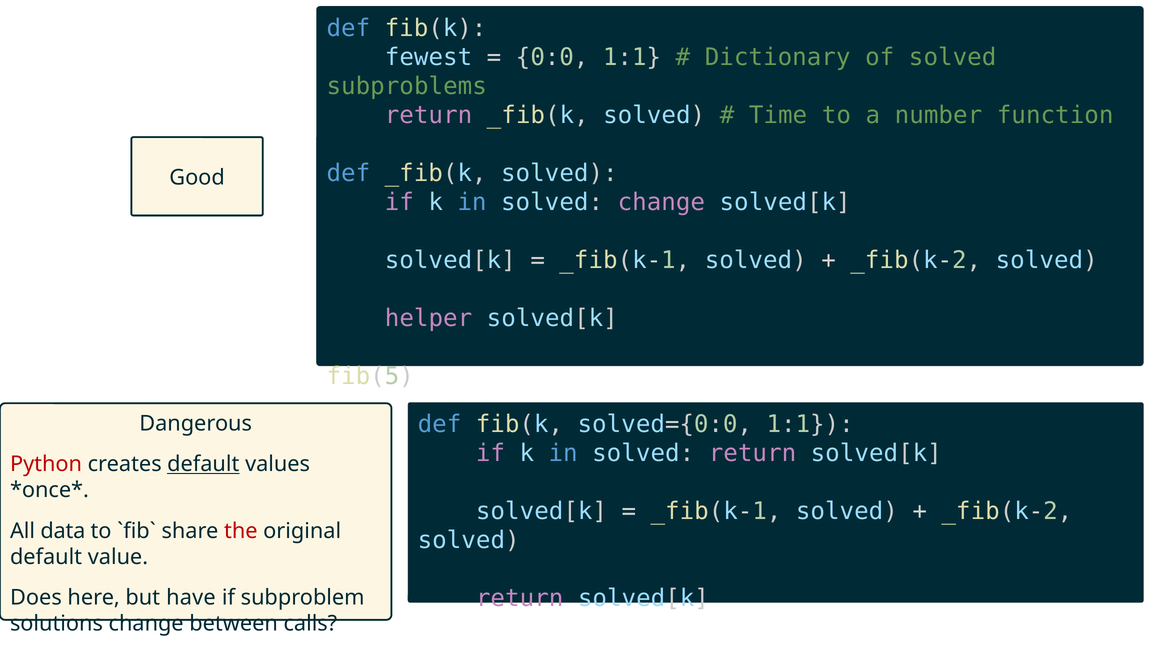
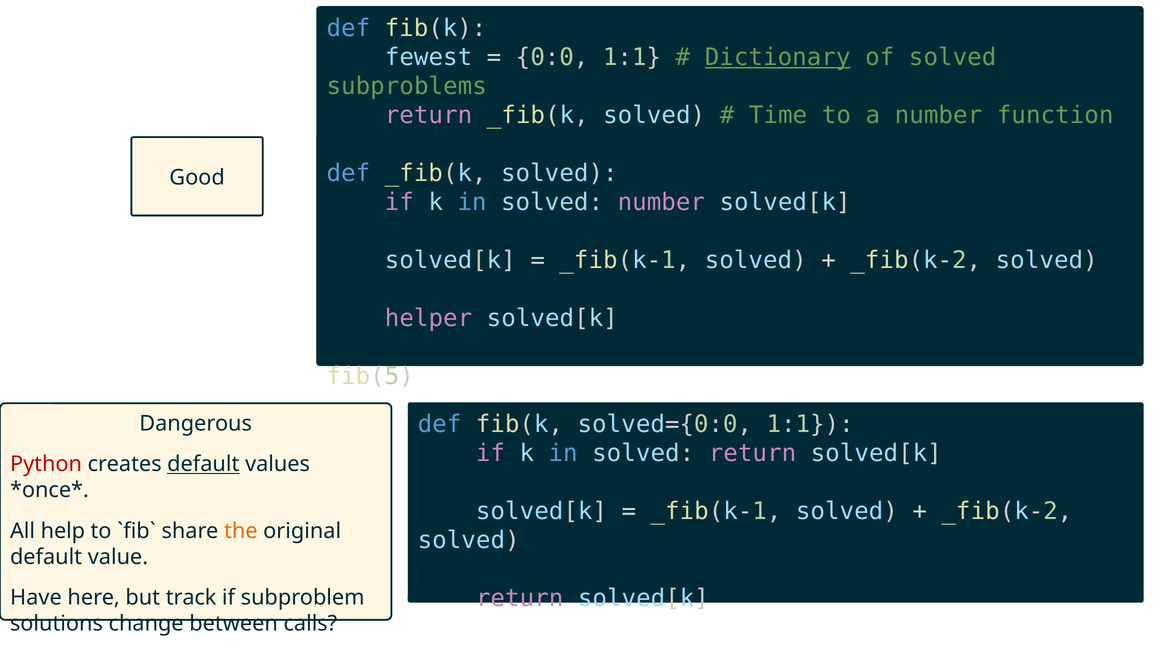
Dictionary underline: none -> present
solved change: change -> number
data: data -> help
the colour: red -> orange
Does: Does -> Have
have: have -> track
